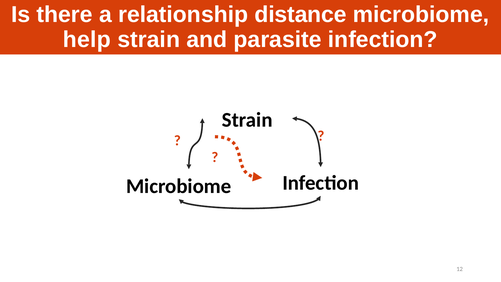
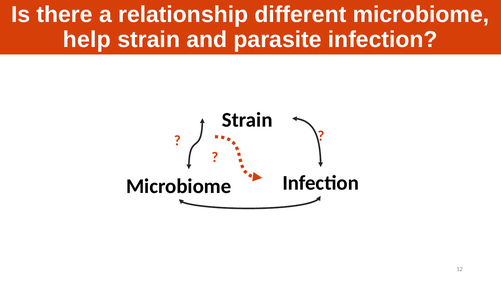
distance: distance -> different
